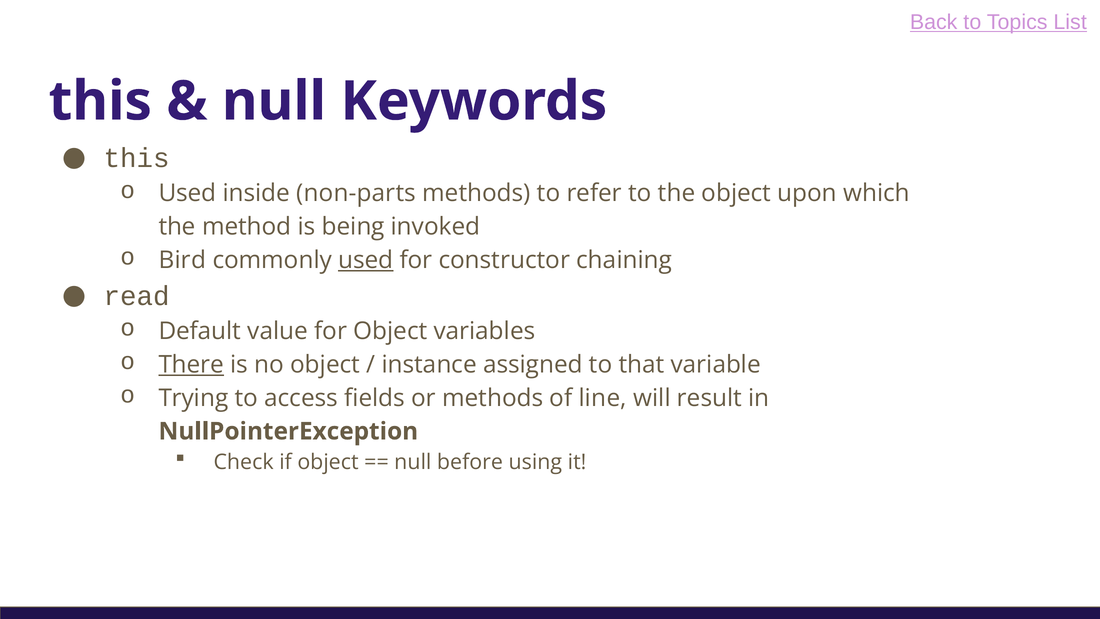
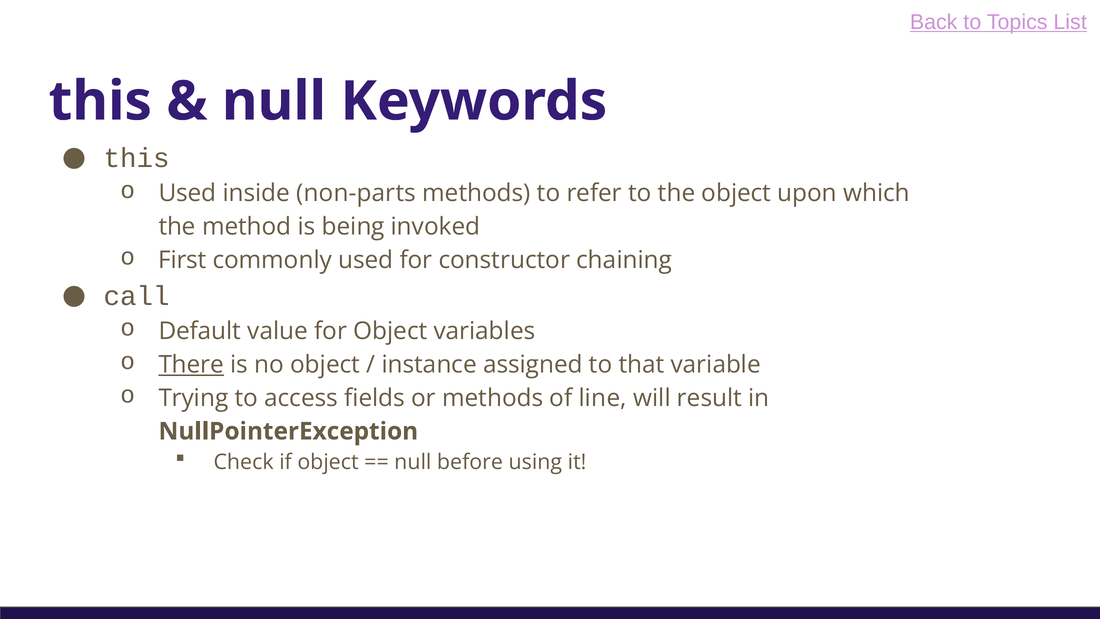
Bird: Bird -> First
used at (366, 260) underline: present -> none
read: read -> call
